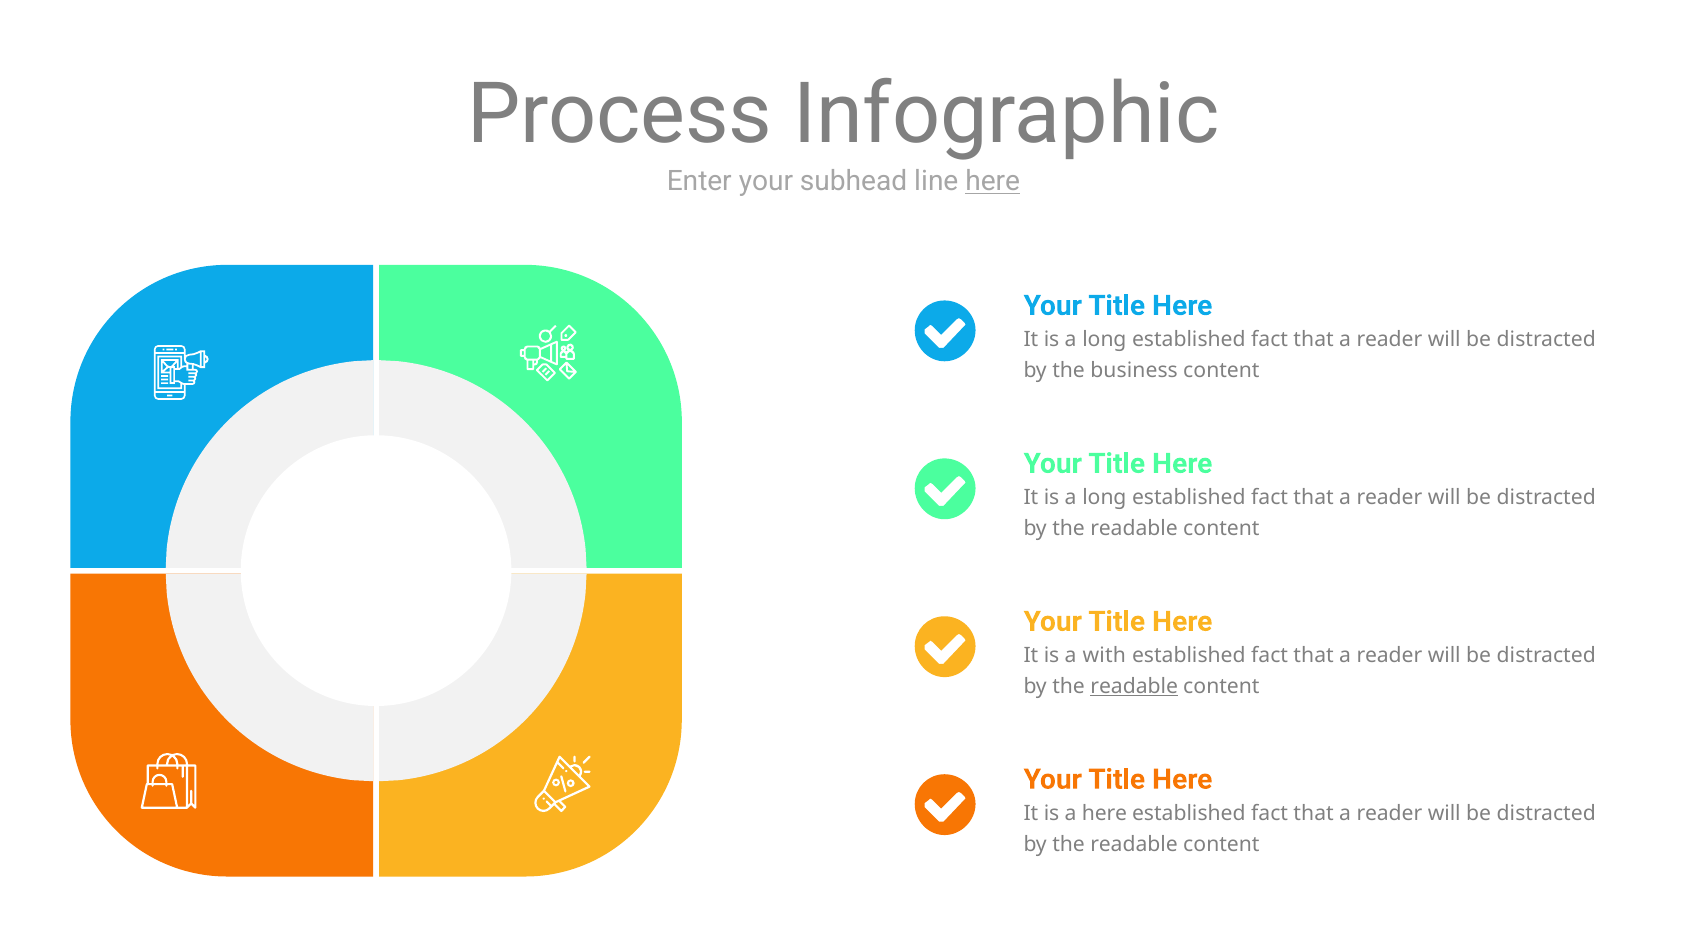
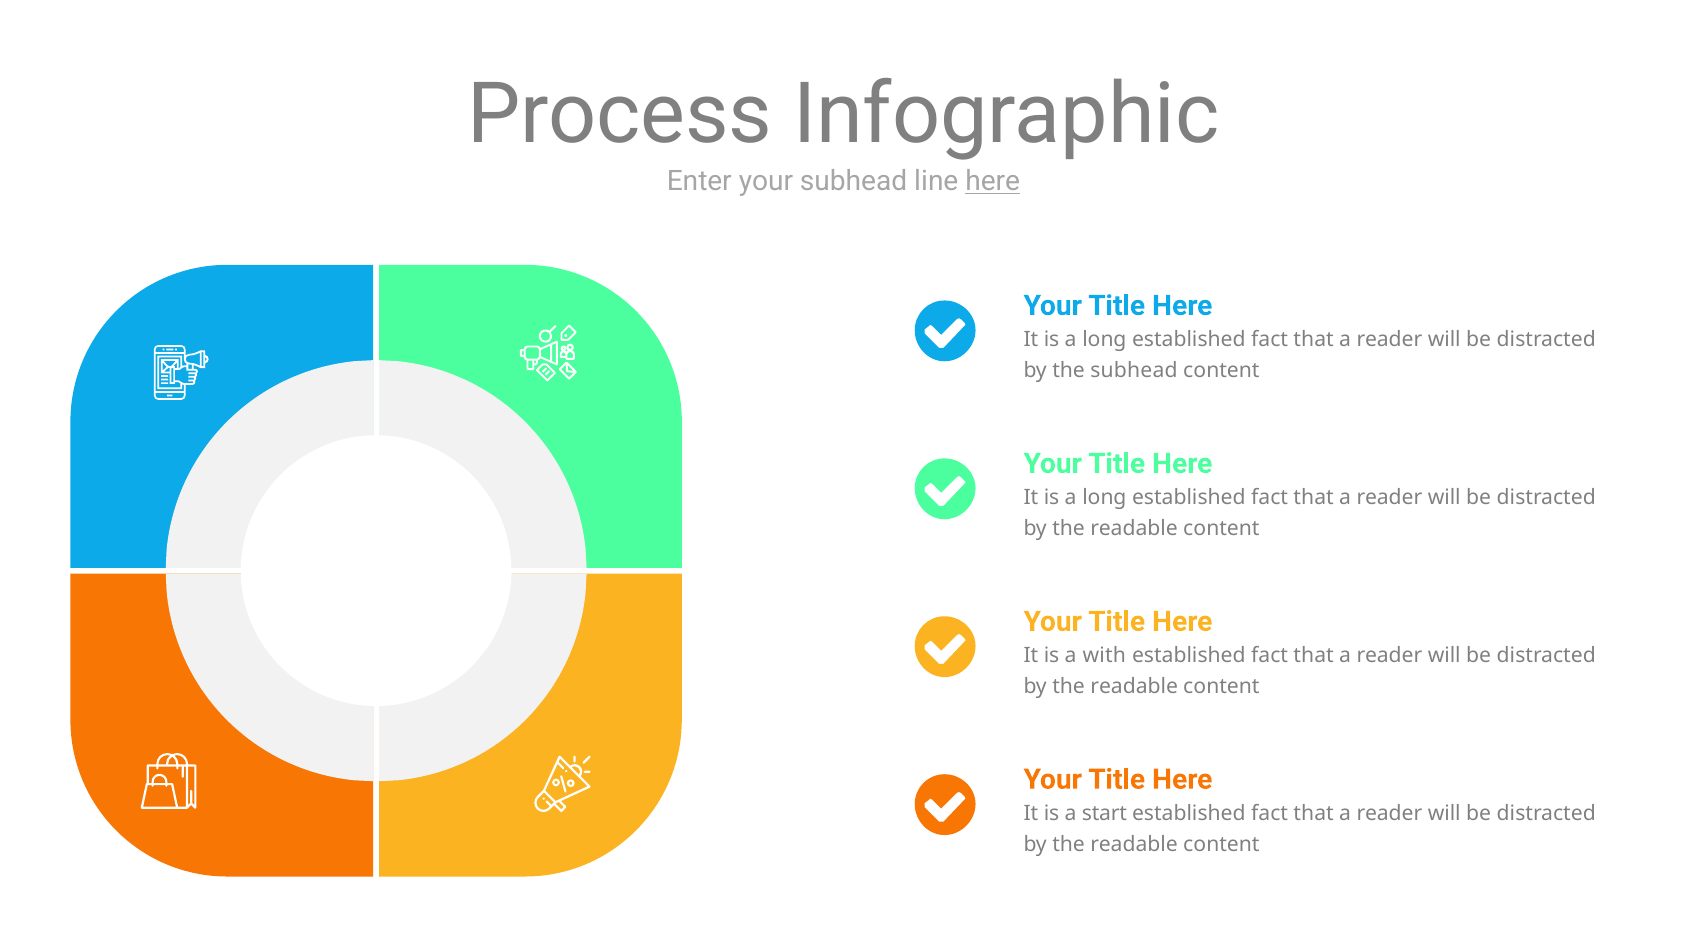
the business: business -> subhead
readable at (1134, 686) underline: present -> none
a here: here -> start
